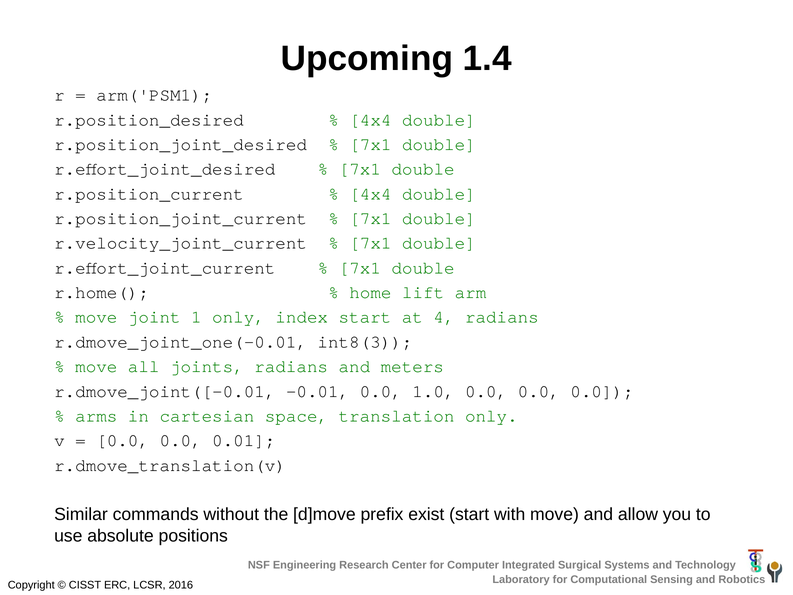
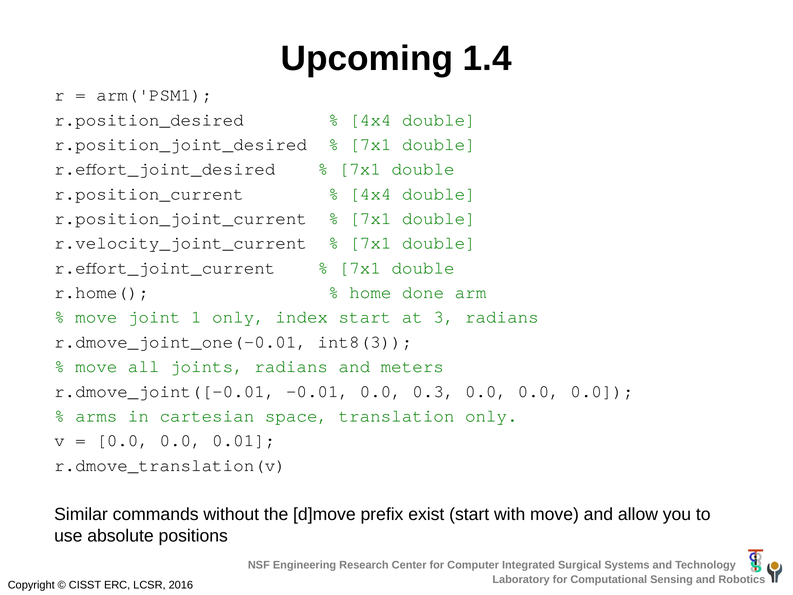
lift: lift -> done
4: 4 -> 3
1.0: 1.0 -> 0.3
